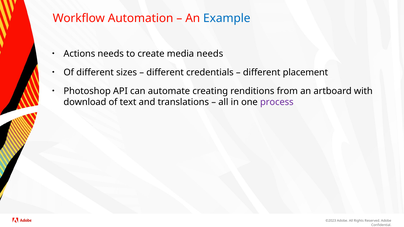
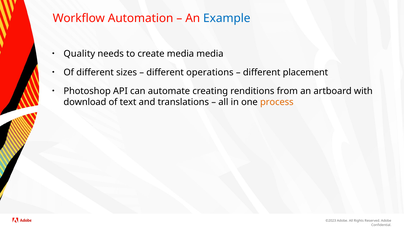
Actions: Actions -> Quality
media needs: needs -> media
credentials: credentials -> operations
process colour: purple -> orange
